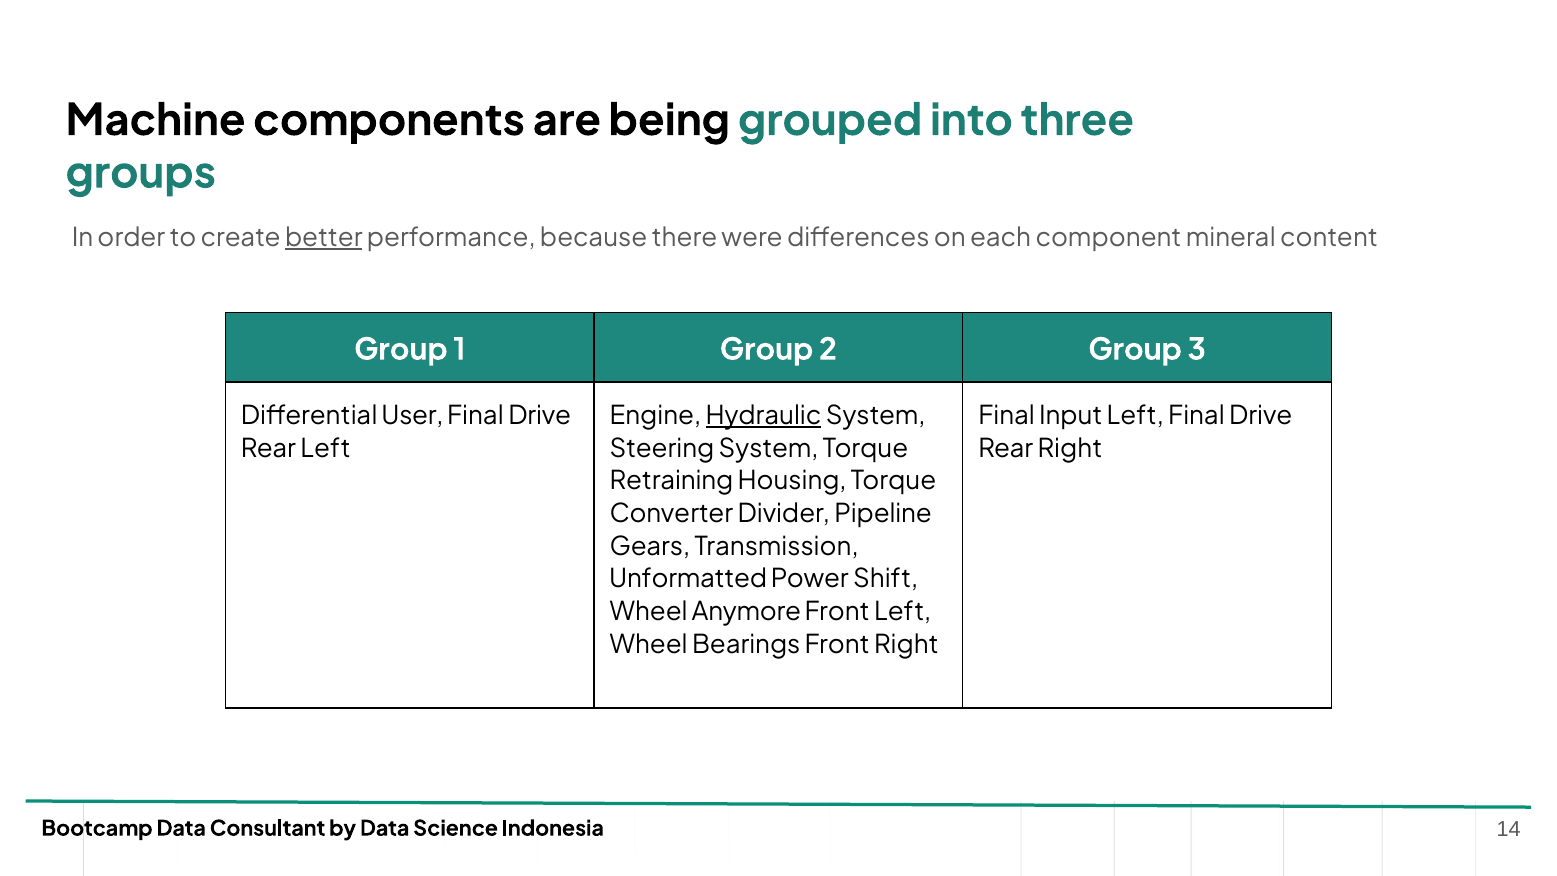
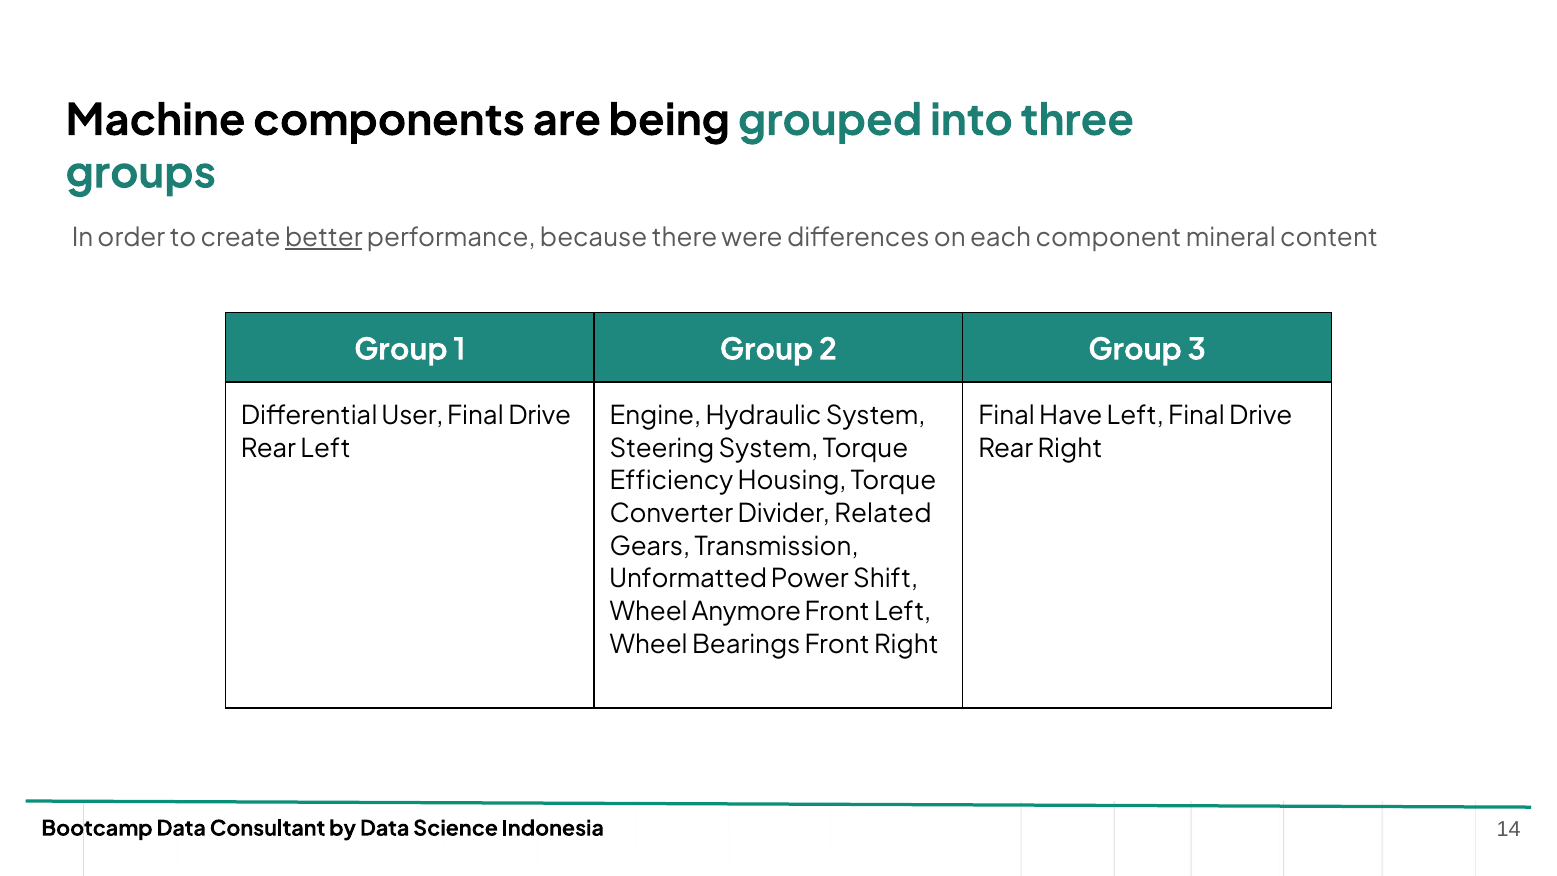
Hydraulic underline: present -> none
Input: Input -> Have
Retraining: Retraining -> Efficiency
Pipeline: Pipeline -> Related
